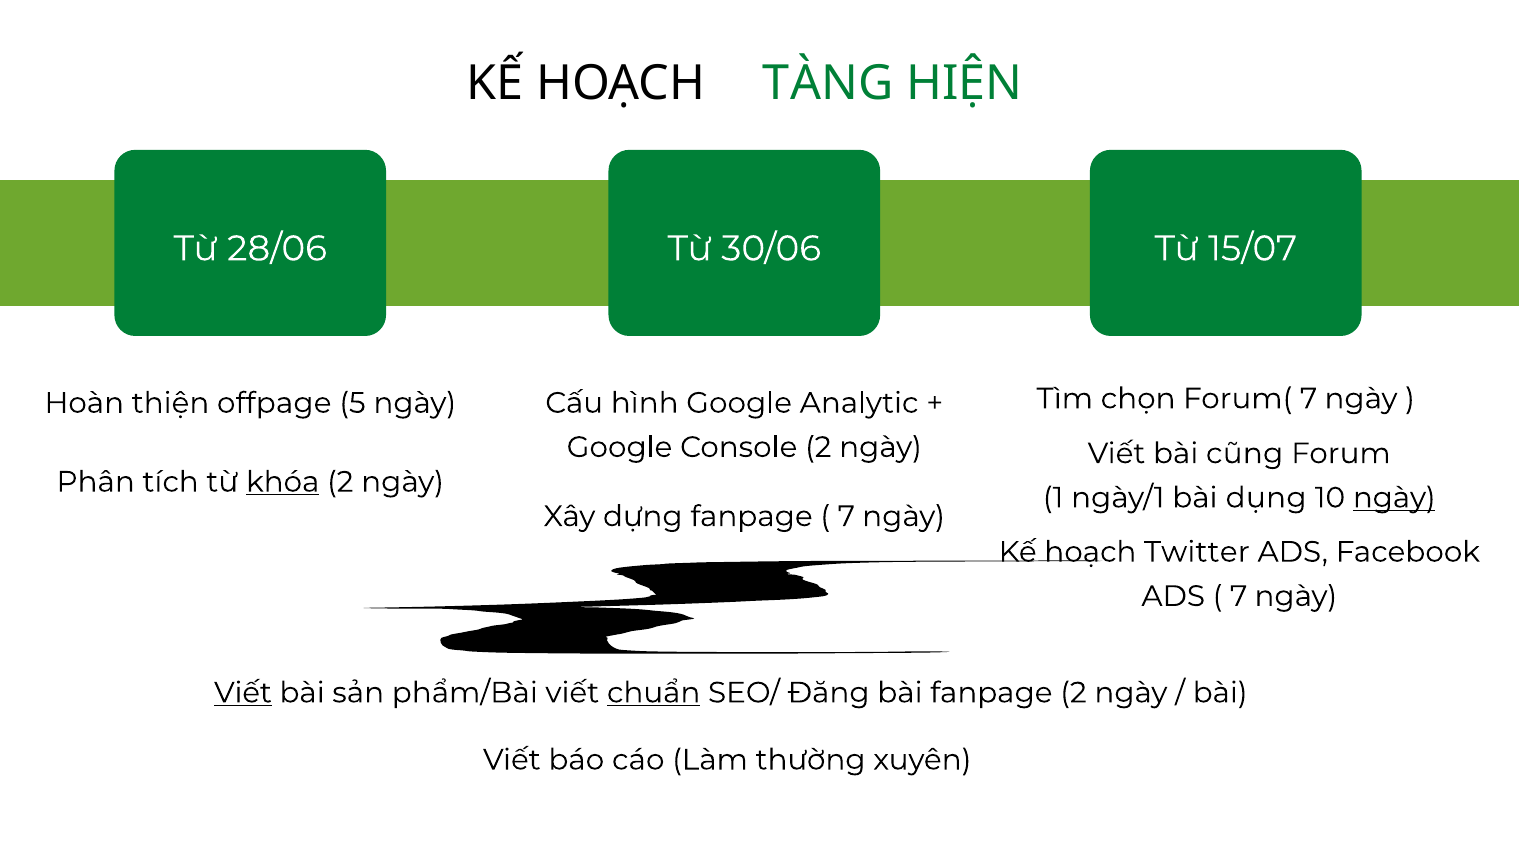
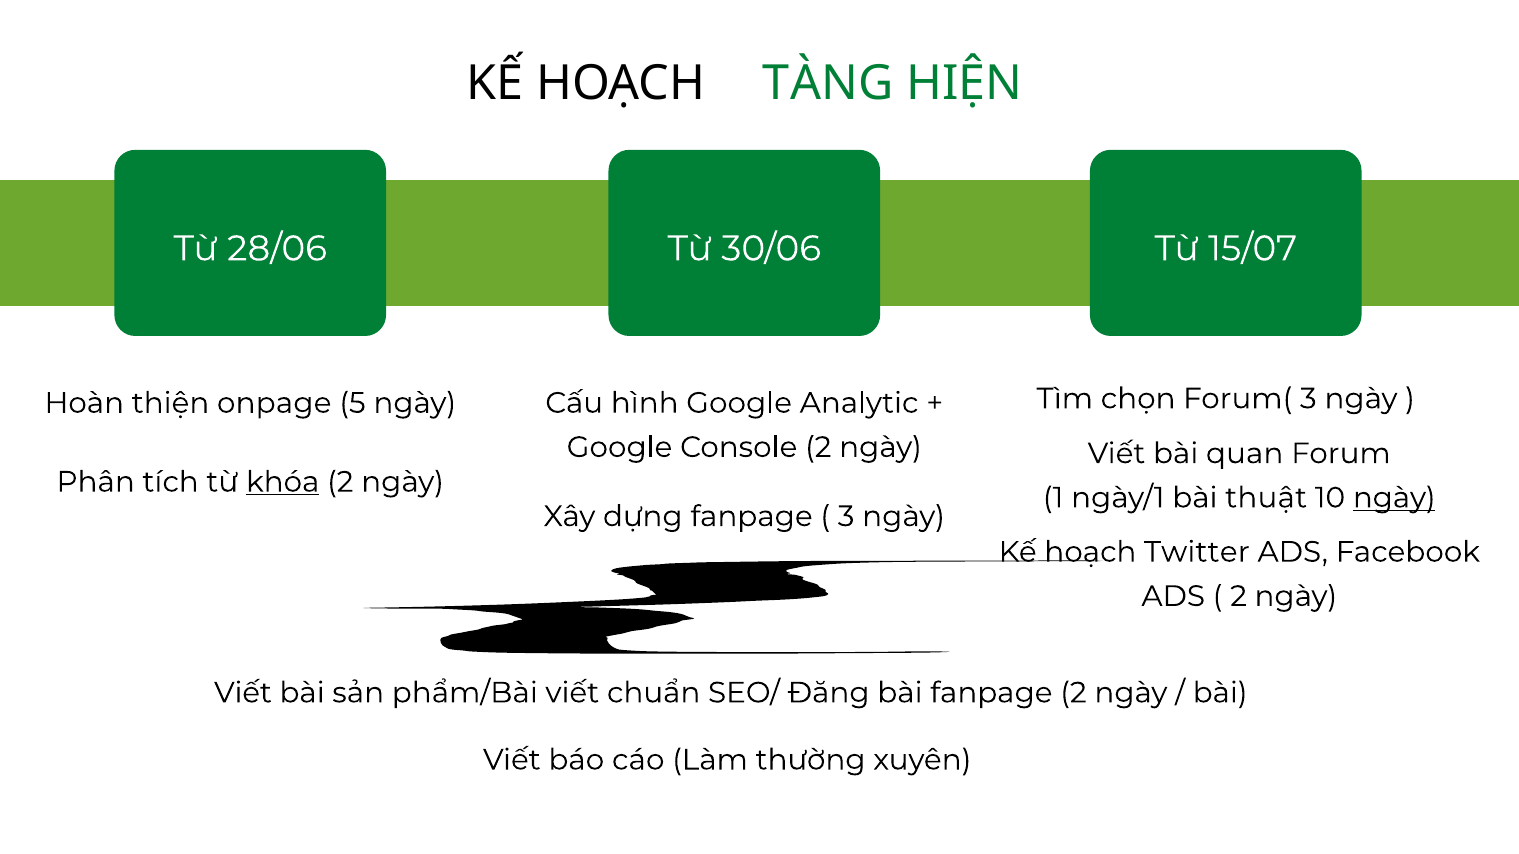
Forum( 7: 7 -> 3
offpage: offpage -> onpage
cũng: cũng -> quan
dụng: dụng -> thuật
7 at (846, 517): 7 -> 3
7 at (1239, 597): 7 -> 2
Viết at (243, 693) underline: present -> none
chuẩn underline: present -> none
